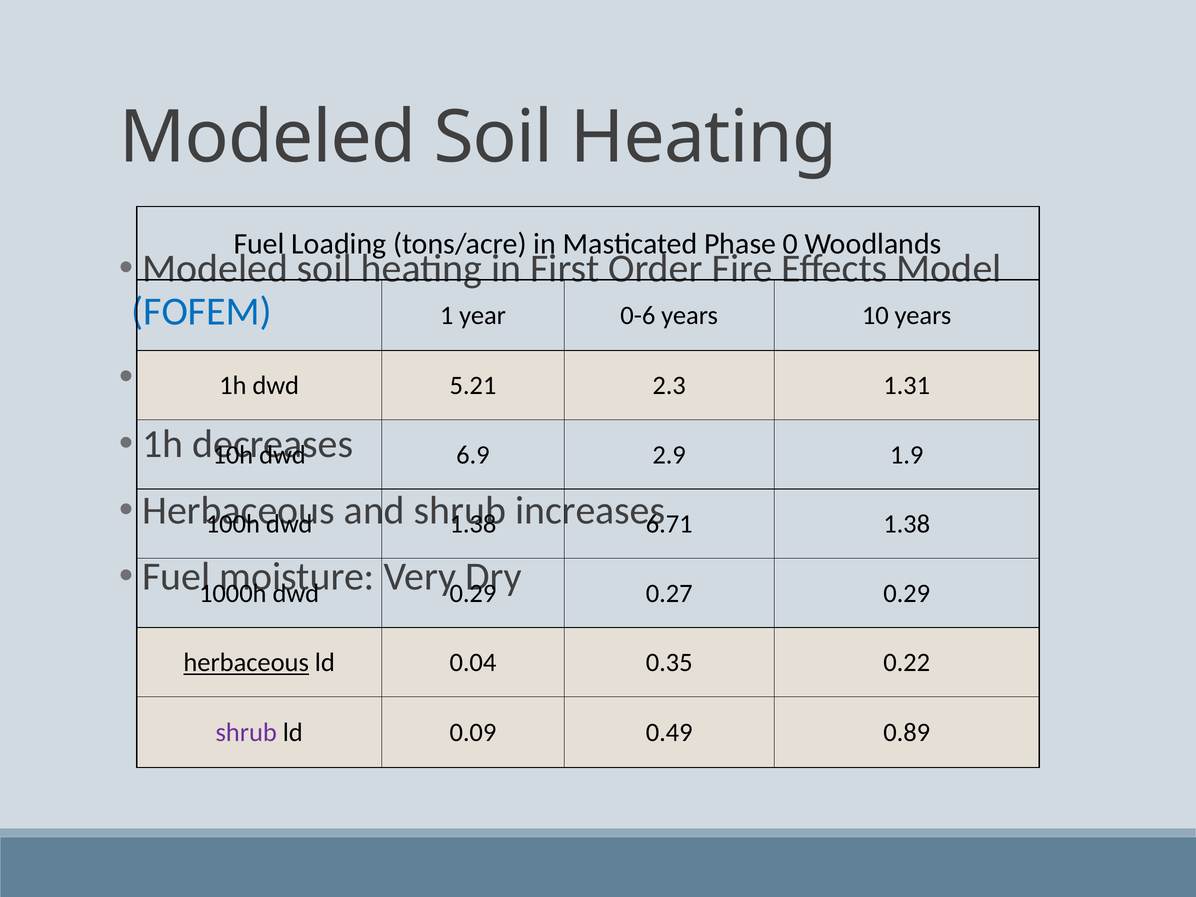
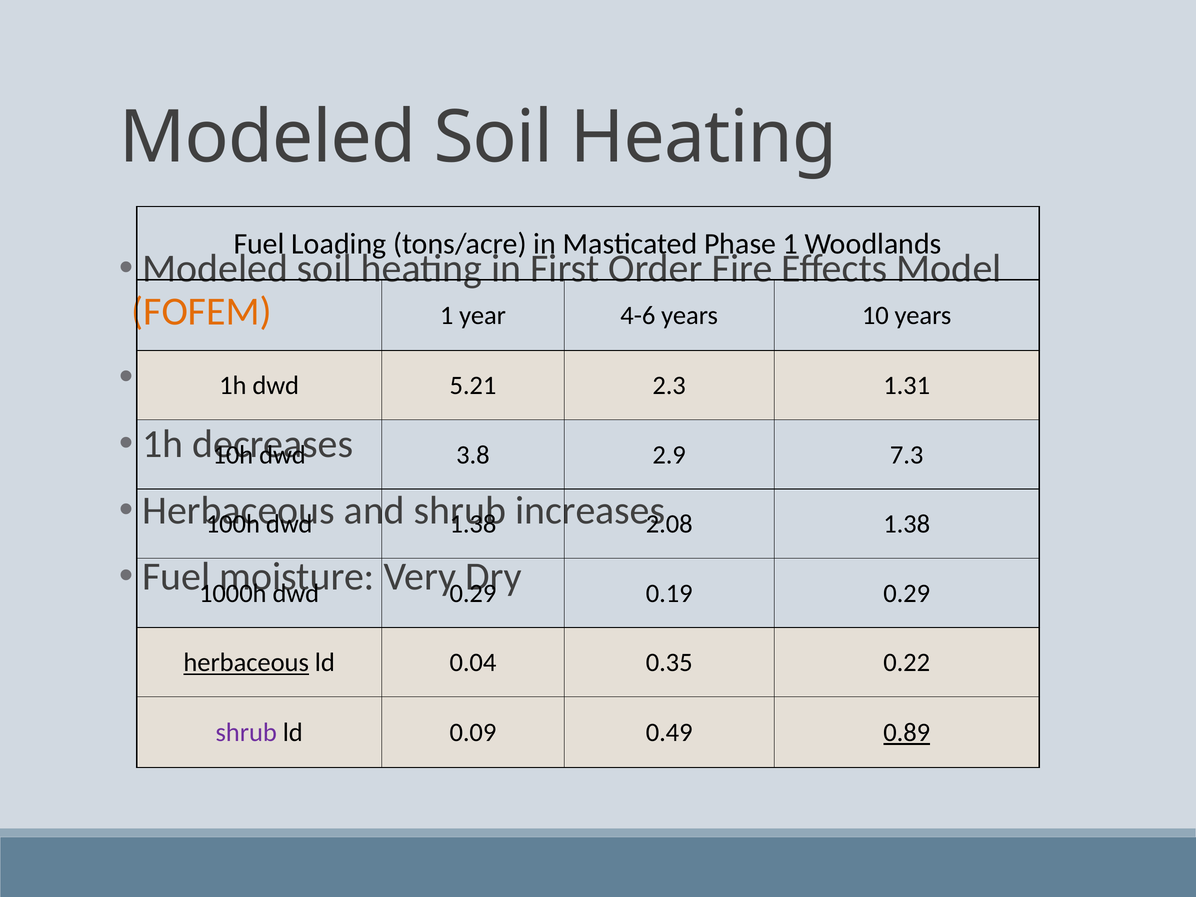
Phase 0: 0 -> 1
FOFEM colour: blue -> orange
0-6: 0-6 -> 4-6
6.9: 6.9 -> 3.8
1.9: 1.9 -> 7.3
6.71: 6.71 -> 2.08
0.27: 0.27 -> 0.19
0.89 underline: none -> present
